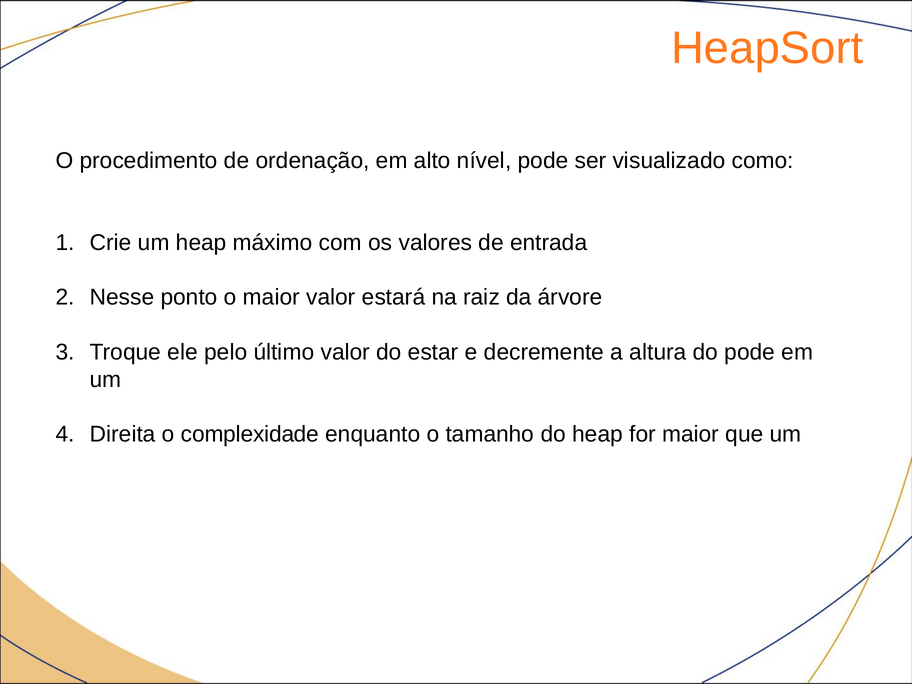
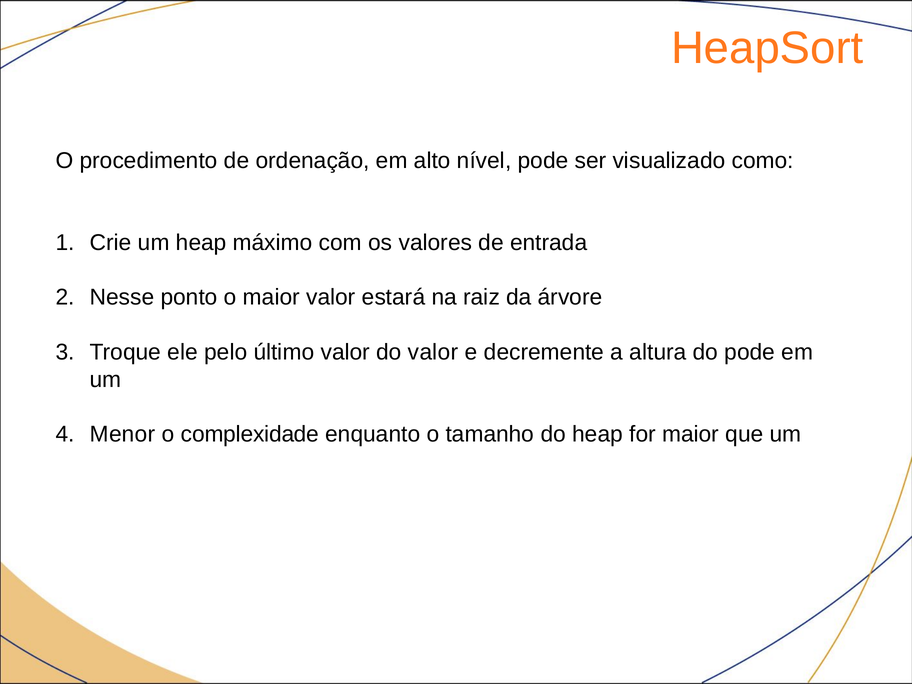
do estar: estar -> valor
Direita: Direita -> Menor
